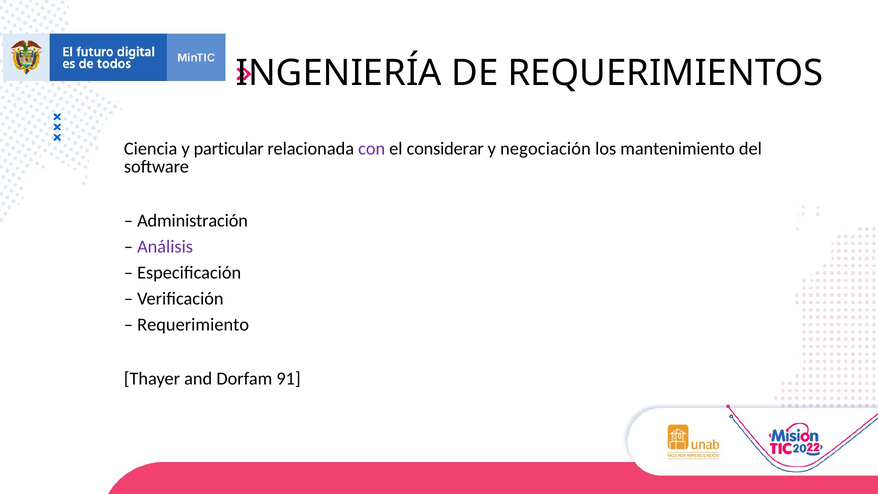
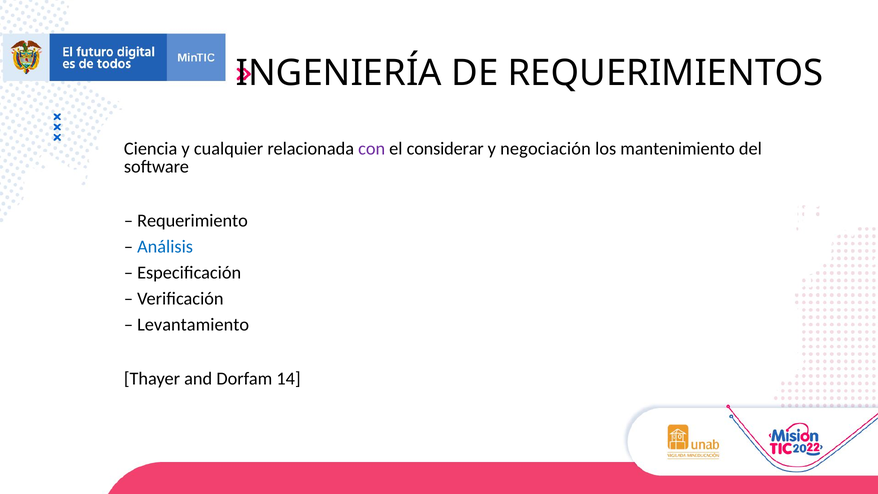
particular: particular -> cualquier
Administración: Administración -> Requerimiento
Análisis colour: purple -> blue
Requerimiento: Requerimiento -> Levantamiento
91: 91 -> 14
